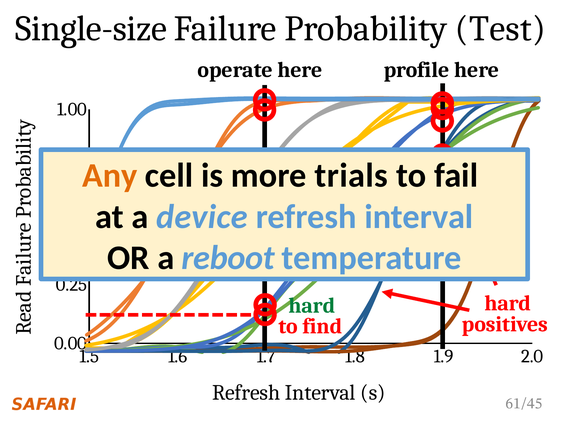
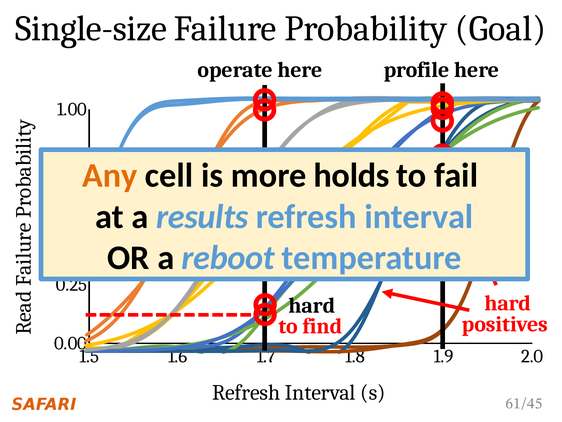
Test: Test -> Goal
more trials: trials -> holds
device: device -> results
hard at (312, 305) colour: green -> black
